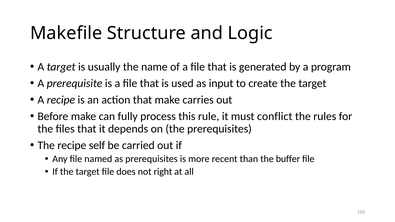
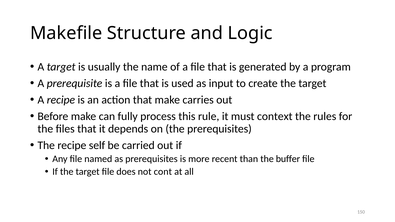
conflict: conflict -> context
right: right -> cont
